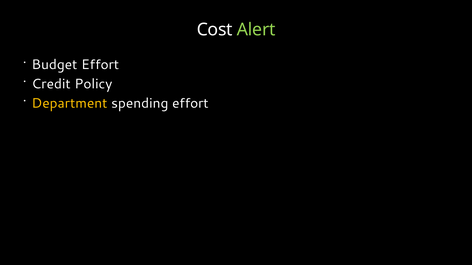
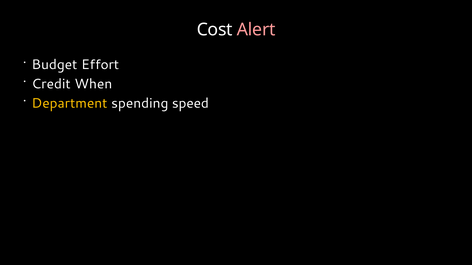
Alert colour: light green -> pink
Policy: Policy -> When
spending effort: effort -> speed
